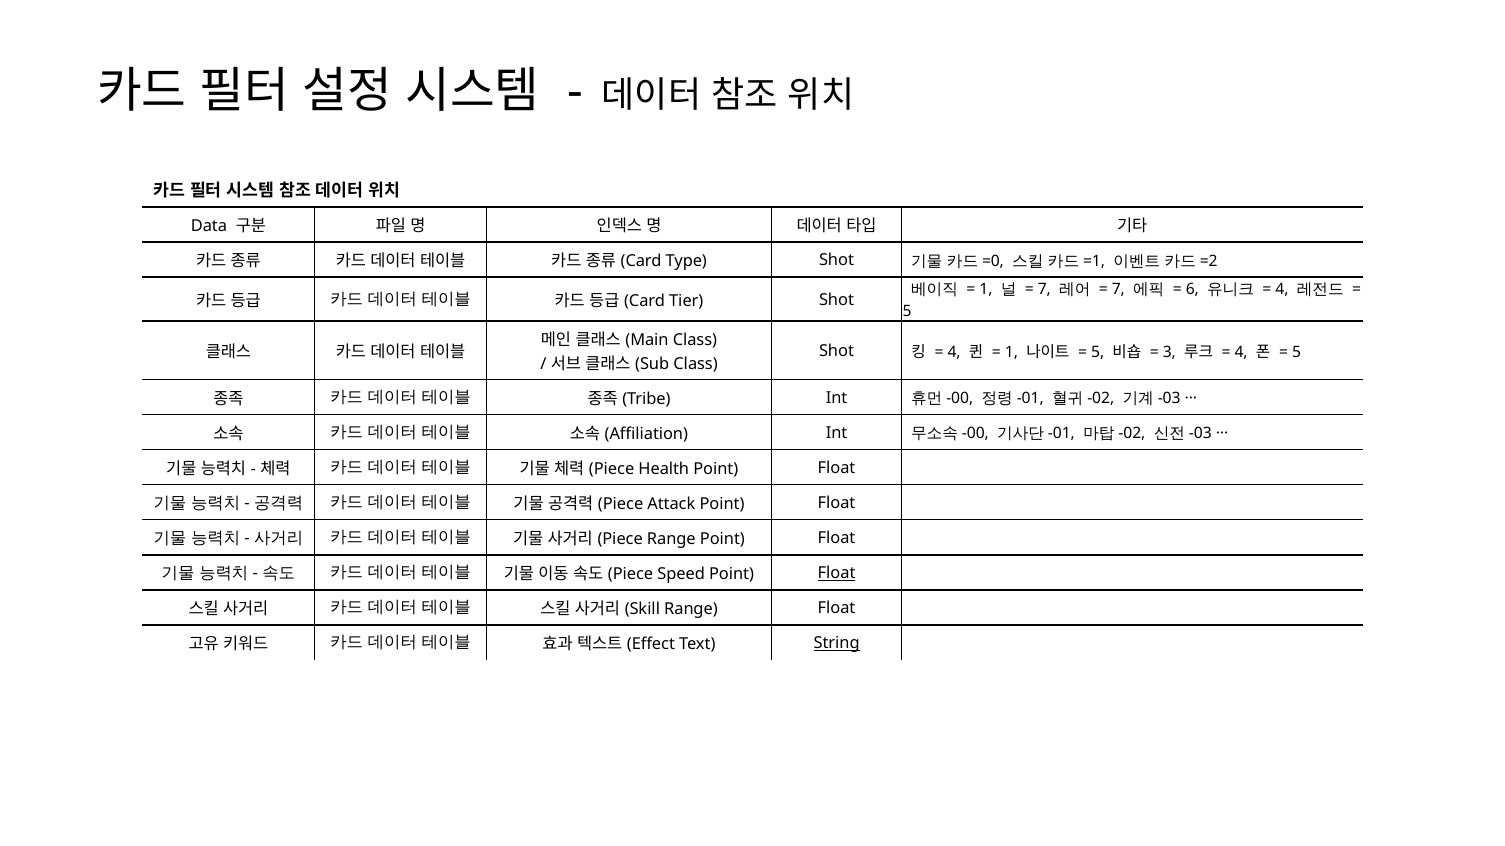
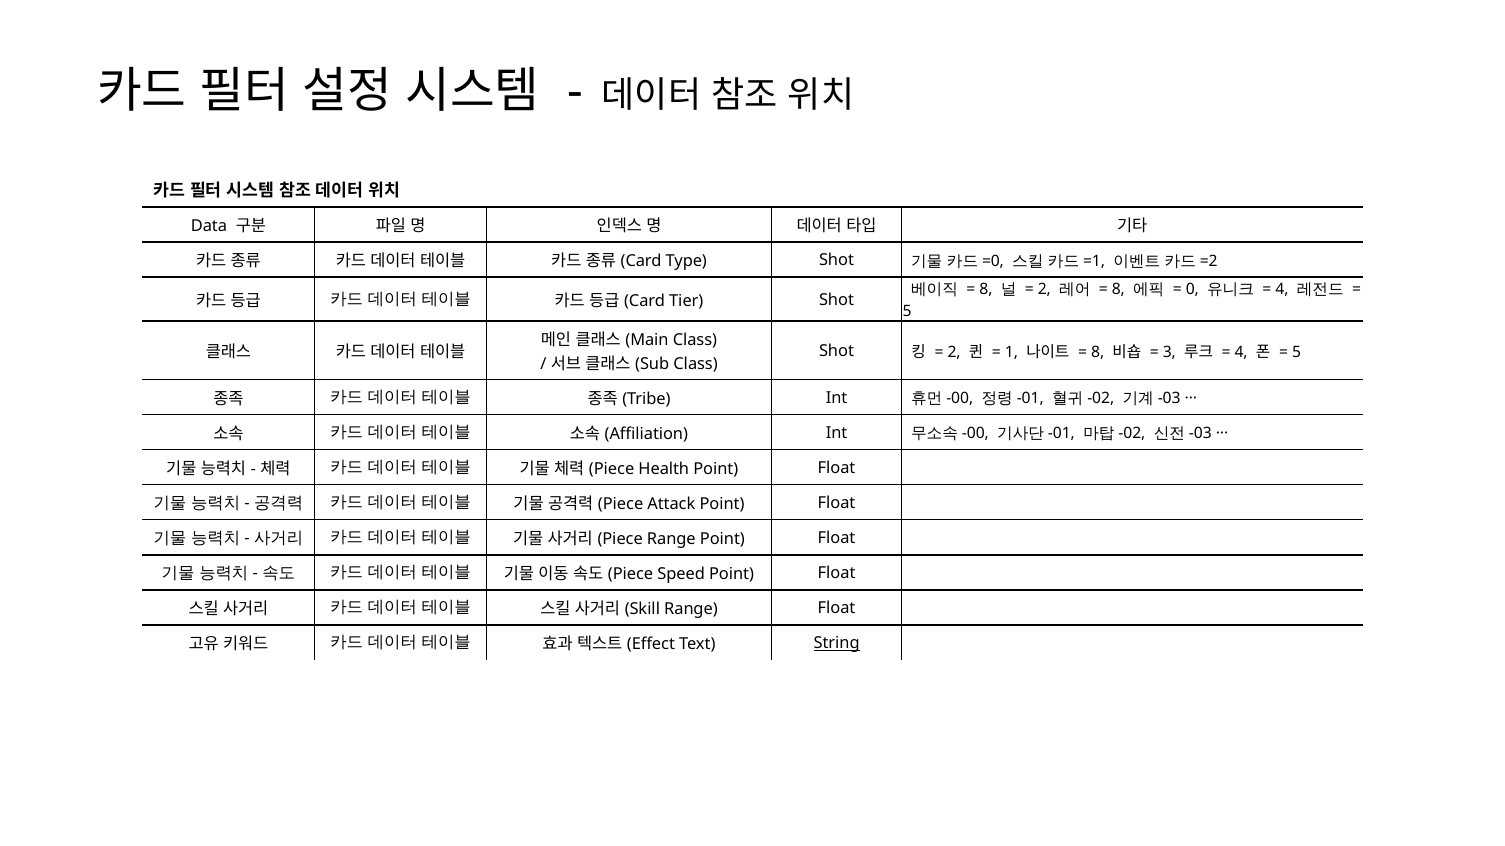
1 at (986, 290): 1 -> 8
7 at (1044, 290): 7 -> 2
7 at (1118, 290): 7 -> 8
6: 6 -> 0
4 at (954, 353): 4 -> 2
5 at (1098, 353): 5 -> 8
Float at (837, 574) underline: present -> none
